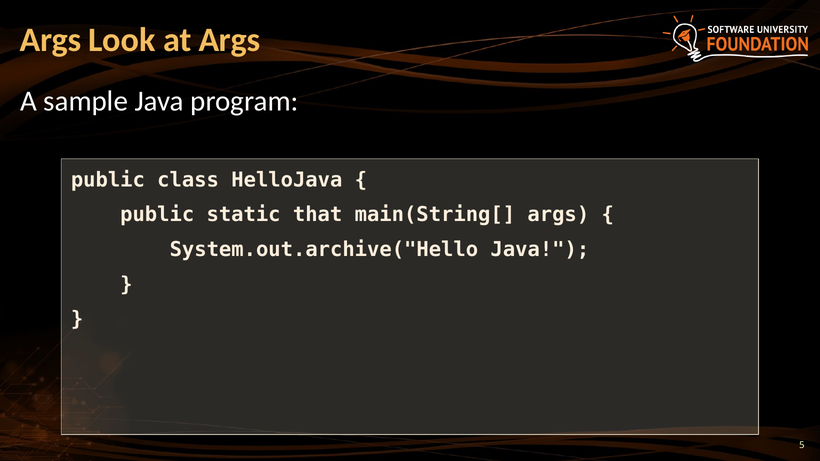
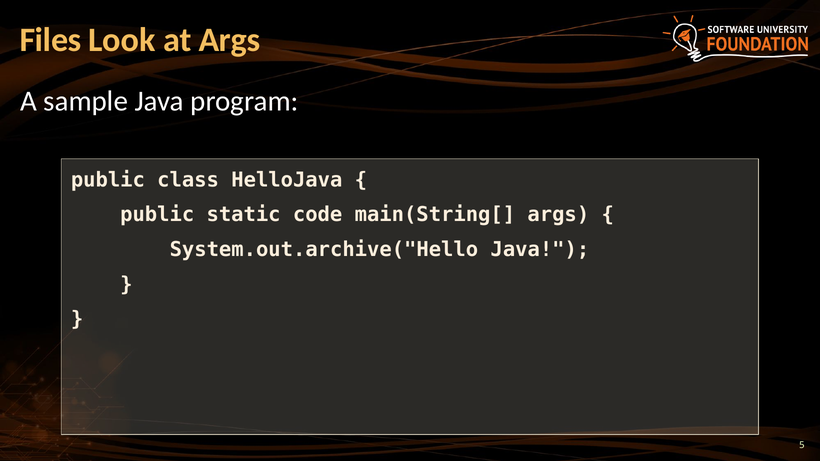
Args at (51, 40): Args -> Files
that: that -> code
